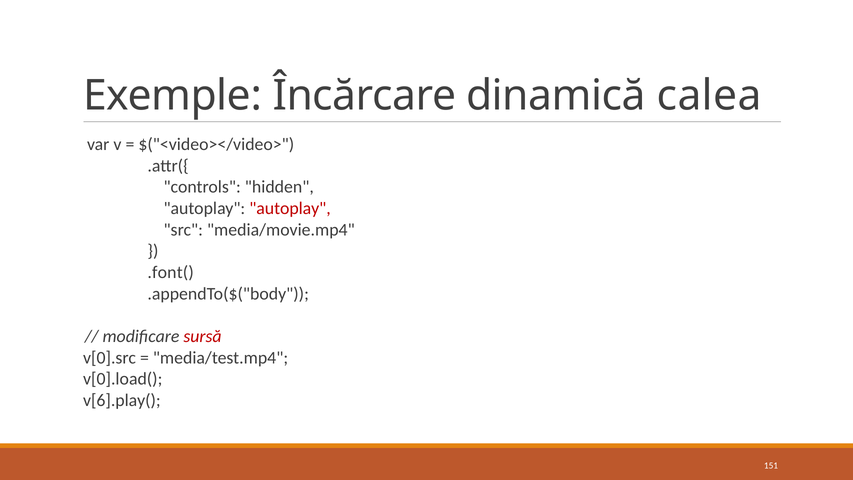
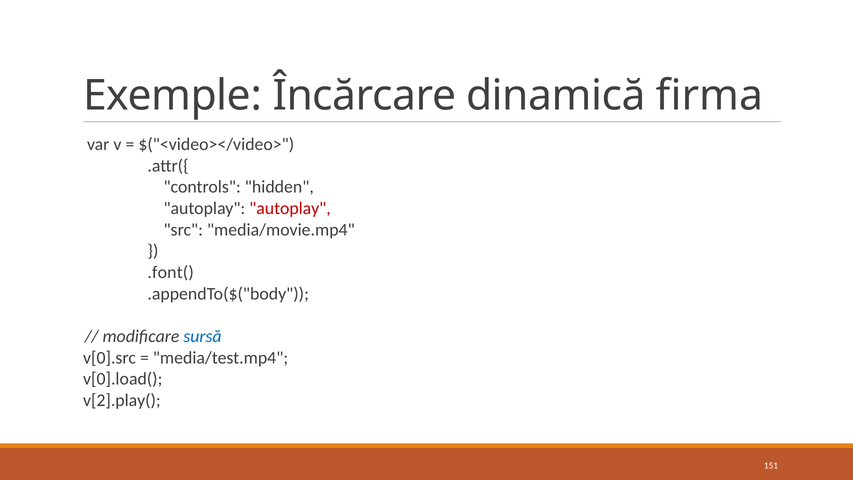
calea: calea -> firma
sursă colour: red -> blue
v[6].play(: v[6].play( -> v[2].play(
